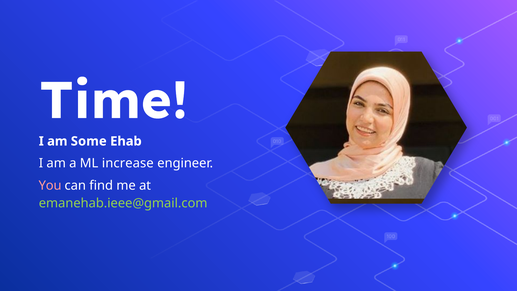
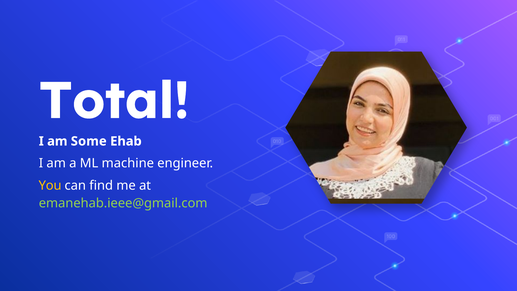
Time: Time -> Total
increase: increase -> machine
You colour: pink -> yellow
